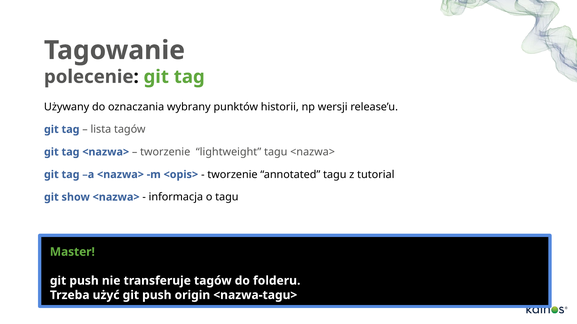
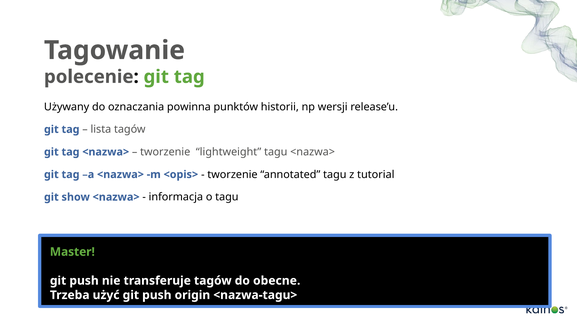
wybrany: wybrany -> powinna
folderu: folderu -> obecne
